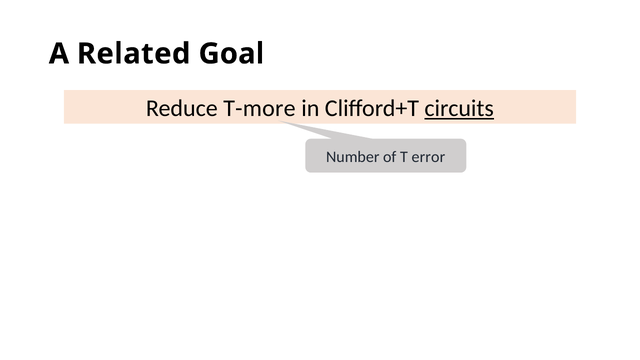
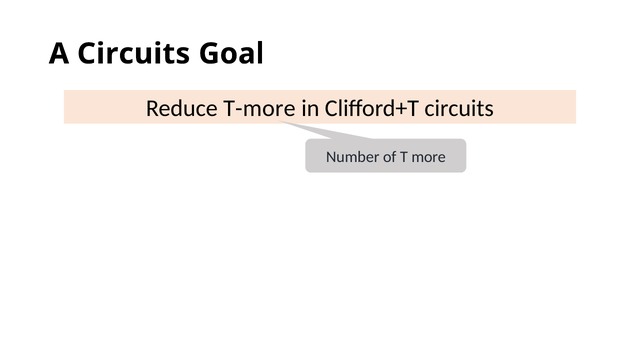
A Related: Related -> Circuits
circuits at (459, 109) underline: present -> none
error: error -> more
